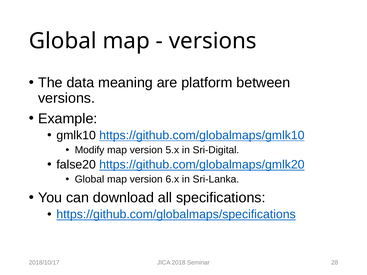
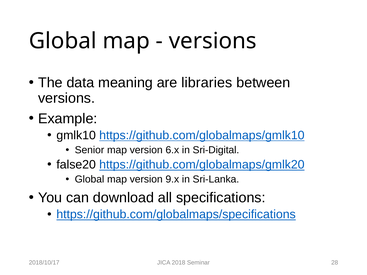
platform: platform -> libraries
Modify: Modify -> Senior
5.x: 5.x -> 6.x
6.x: 6.x -> 9.x
